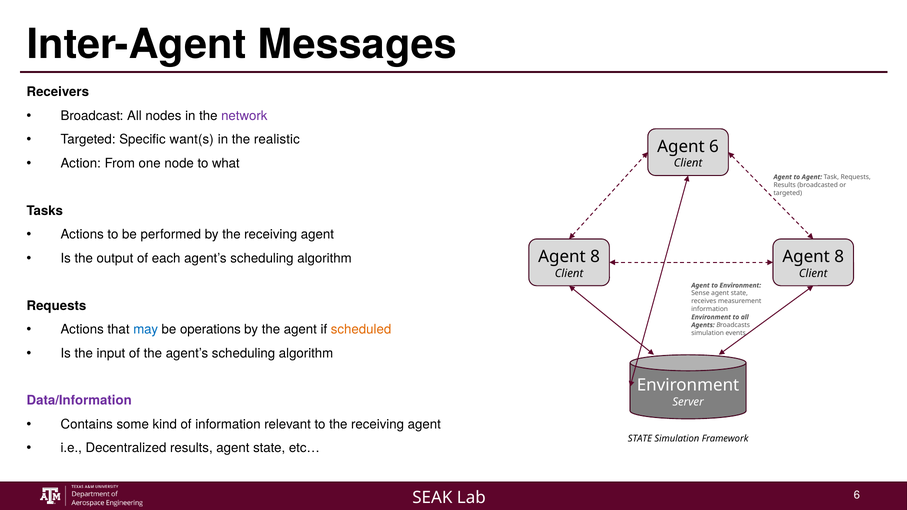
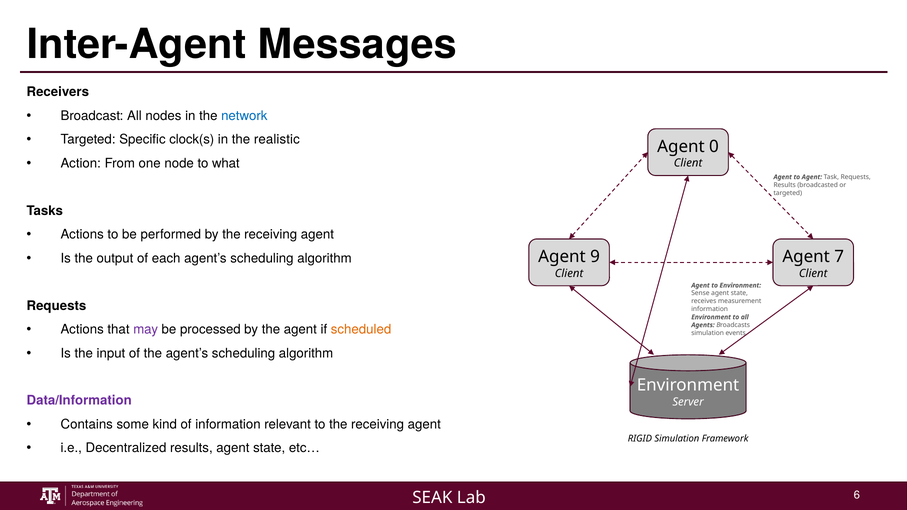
network colour: purple -> blue
want(s: want(s -> clock(s
Agent 6: 6 -> 0
8 at (595, 257): 8 -> 9
8 at (839, 257): 8 -> 7
may colour: blue -> purple
operations: operations -> processed
STATE at (640, 439): STATE -> RIGID
